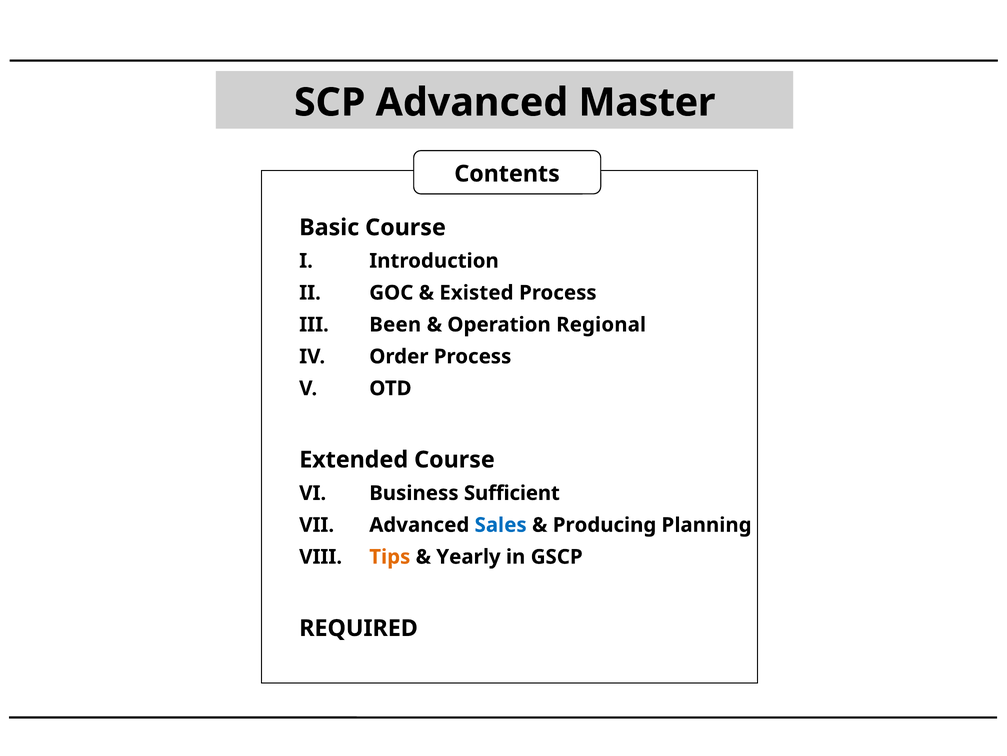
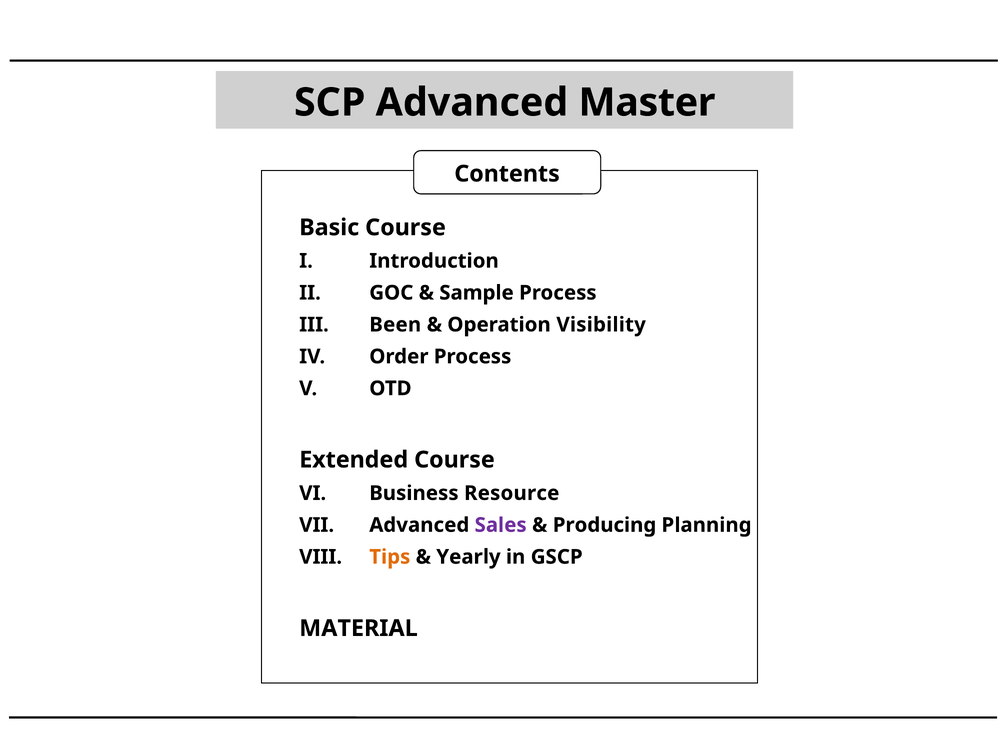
Existed: Existed -> Sample
Regional: Regional -> Visibility
Sufficient: Sufficient -> Resource
Sales colour: blue -> purple
REQUIRED: REQUIRED -> MATERIAL
